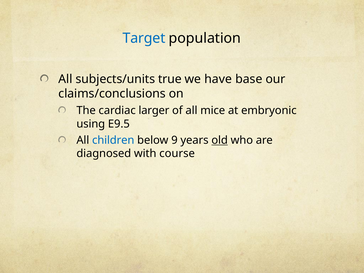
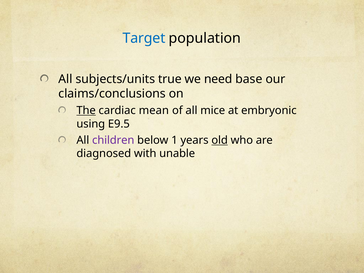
have: have -> need
The underline: none -> present
larger: larger -> mean
children colour: blue -> purple
9: 9 -> 1
course: course -> unable
